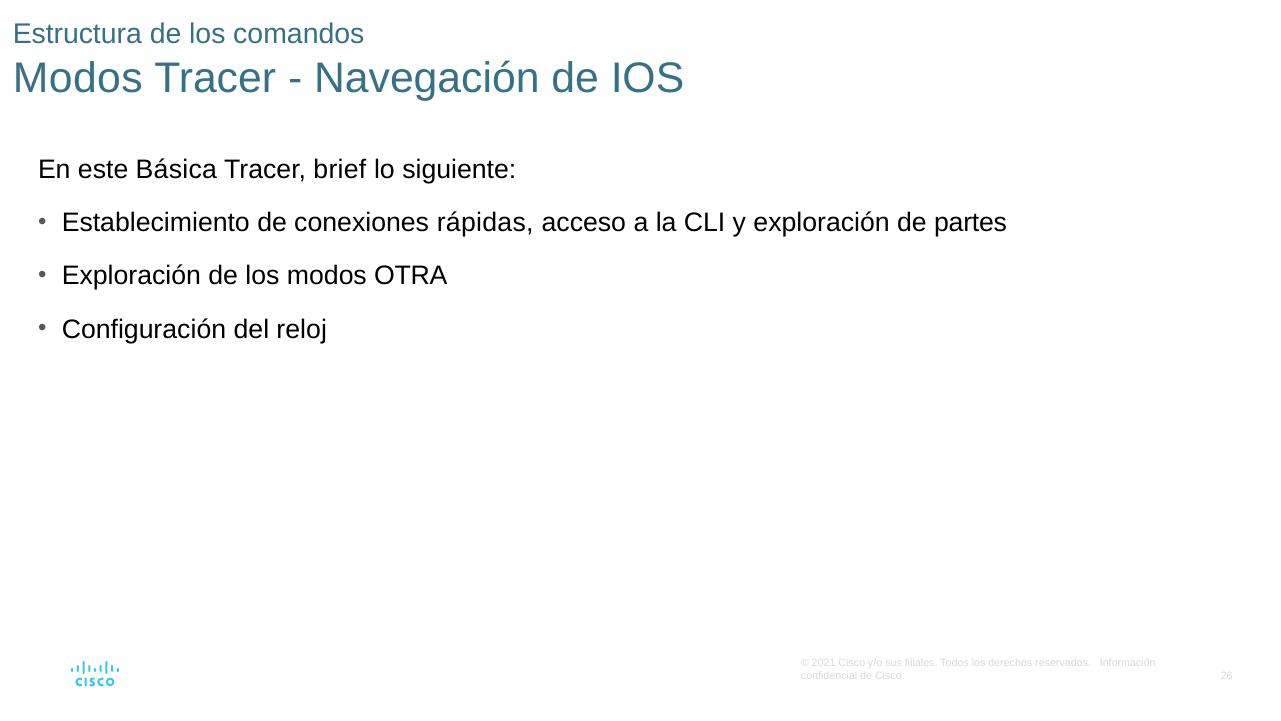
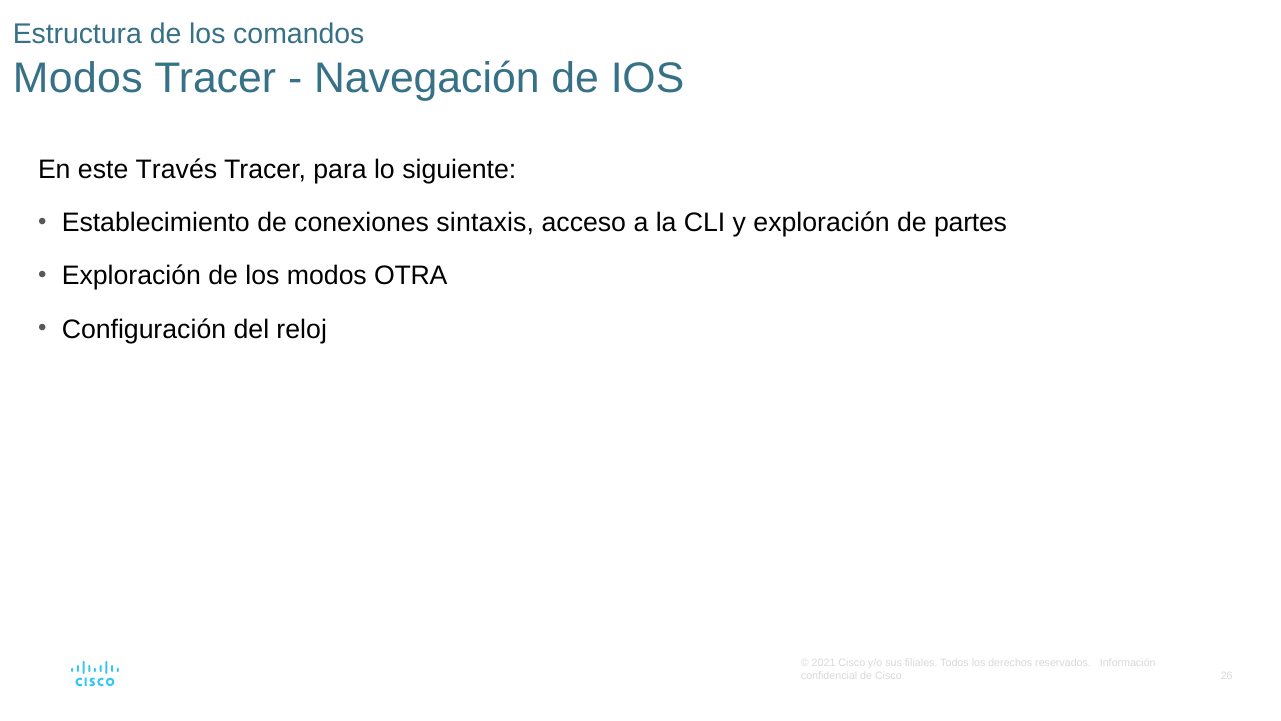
Básica: Básica -> Través
brief: brief -> para
rápidas: rápidas -> sintaxis
